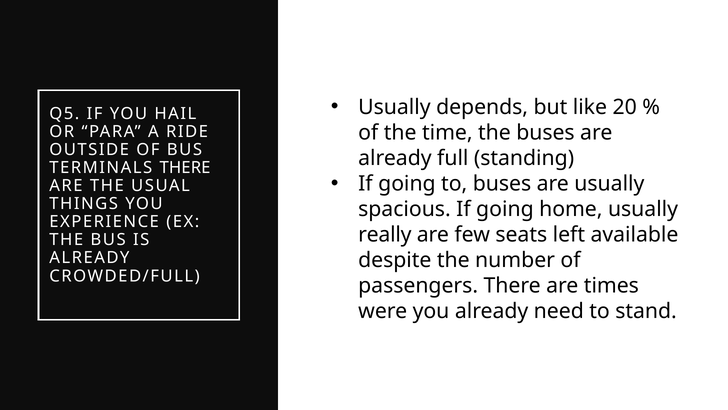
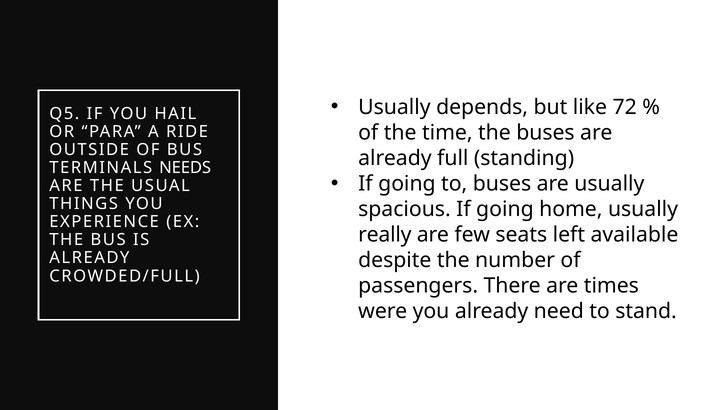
20: 20 -> 72
TERMINALS THERE: THERE -> NEEDS
